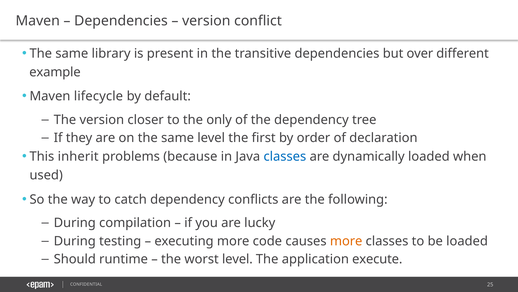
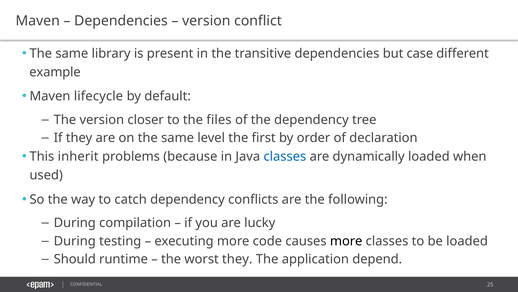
over: over -> case
only: only -> files
more at (346, 241) colour: orange -> black
worst level: level -> they
execute: execute -> depend
